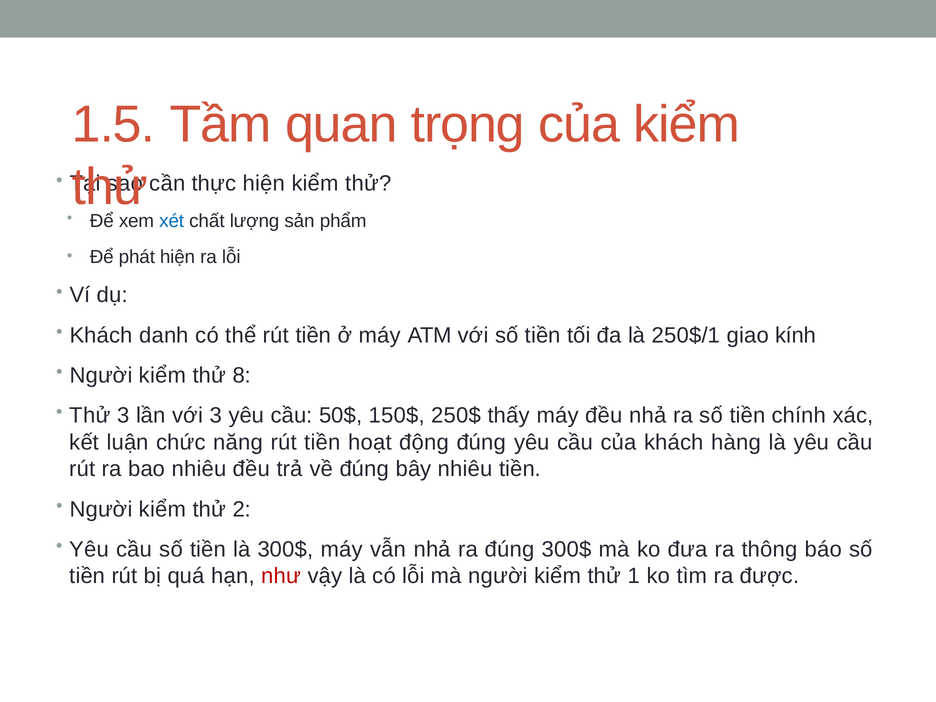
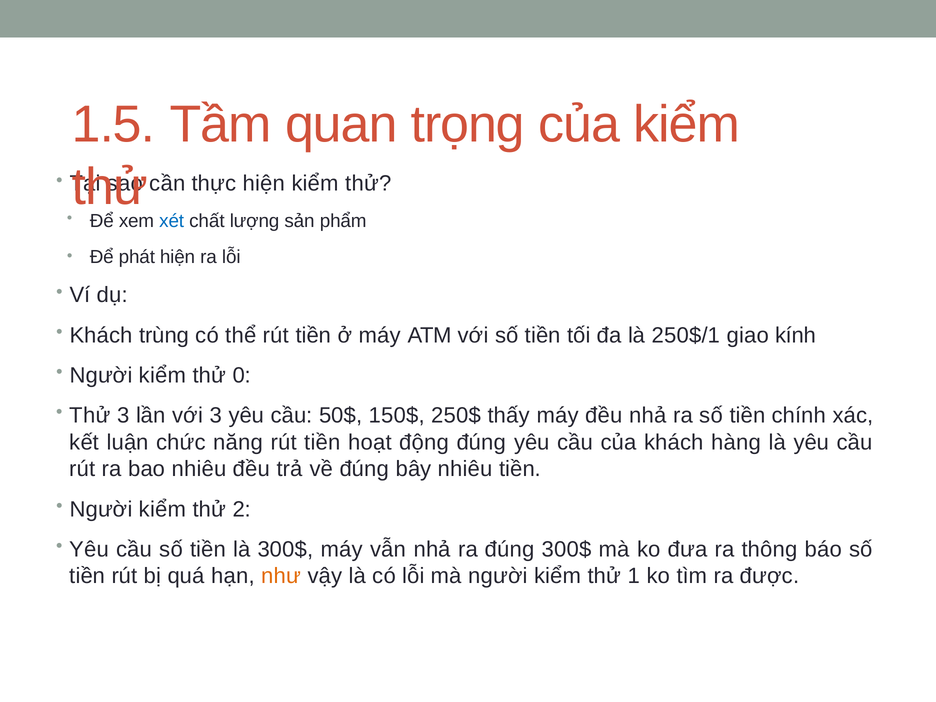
danh: danh -> trùng
8: 8 -> 0
như colour: red -> orange
